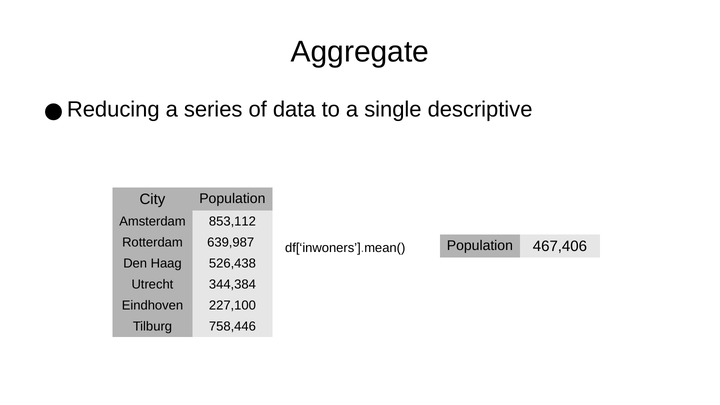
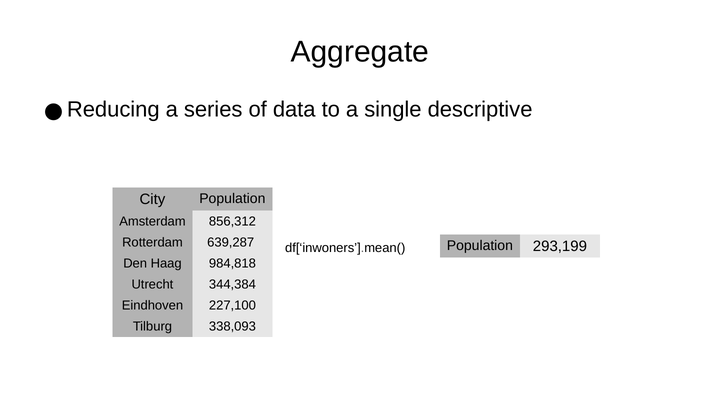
853,112: 853,112 -> 856,312
639,987: 639,987 -> 639,287
467,406: 467,406 -> 293,199
526,438: 526,438 -> 984,818
758,446: 758,446 -> 338,093
